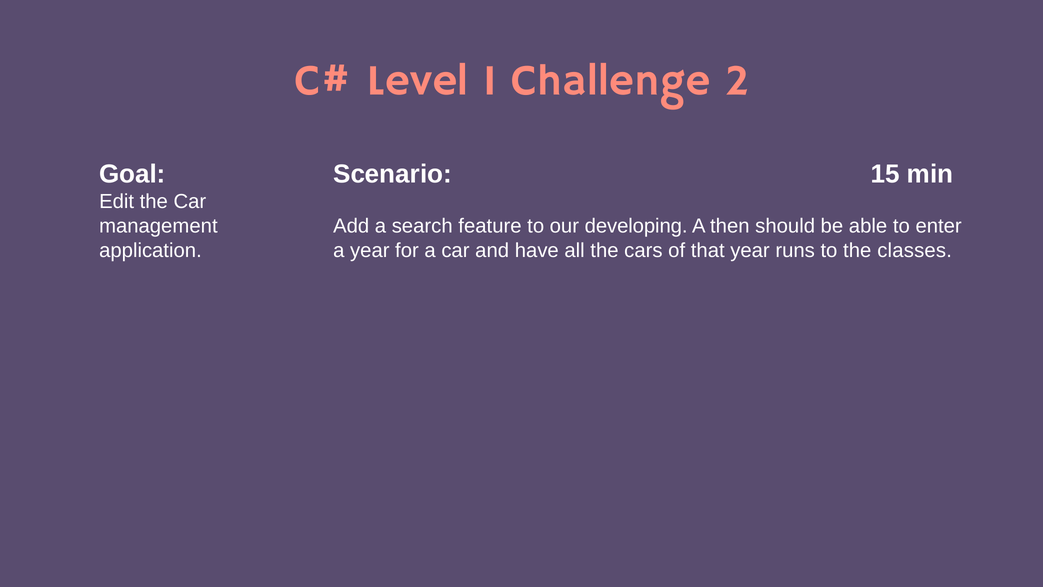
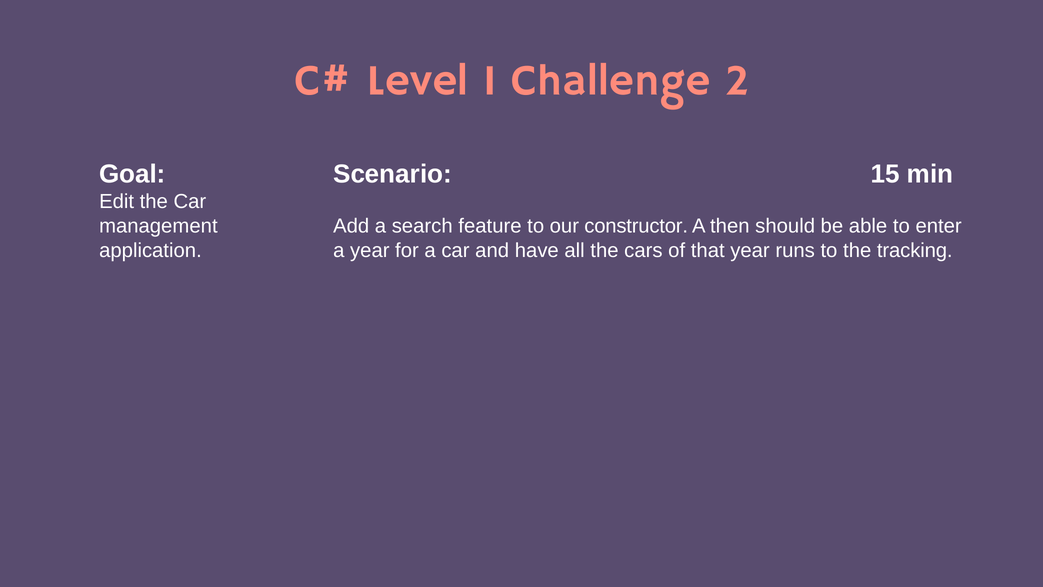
developing: developing -> constructor
classes: classes -> tracking
